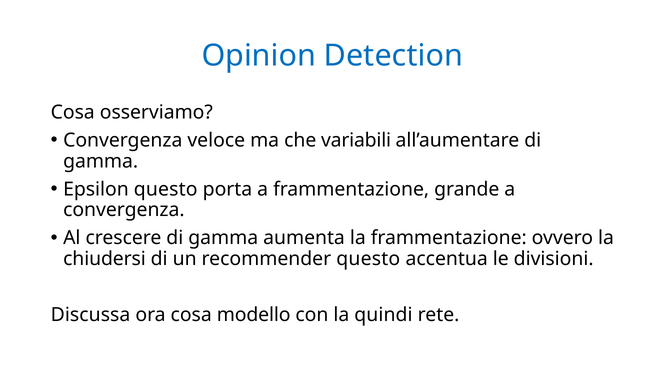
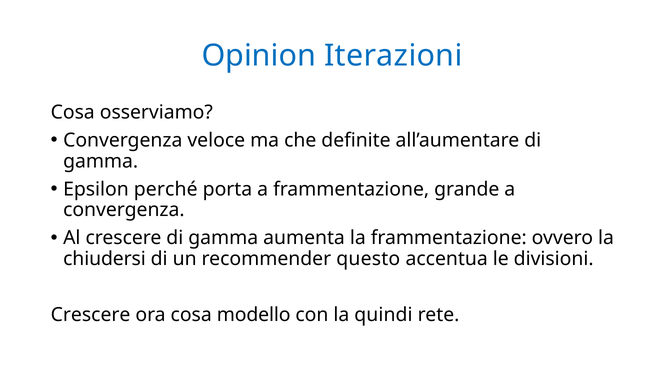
Detection: Detection -> Iterazioni
variabili: variabili -> definite
Epsilon questo: questo -> perché
Discussa at (91, 315): Discussa -> Crescere
